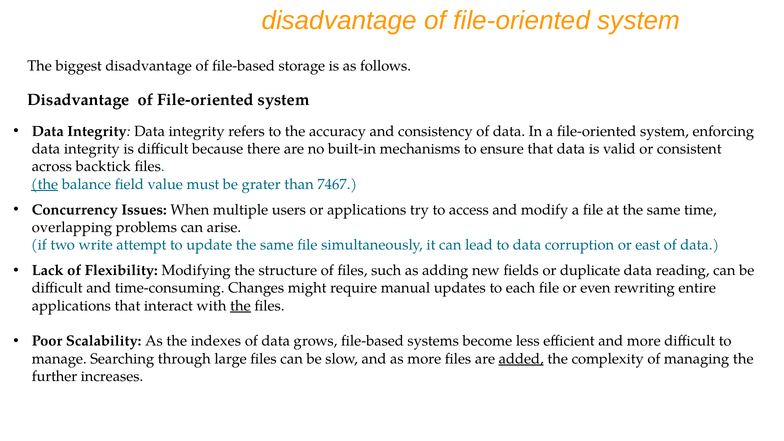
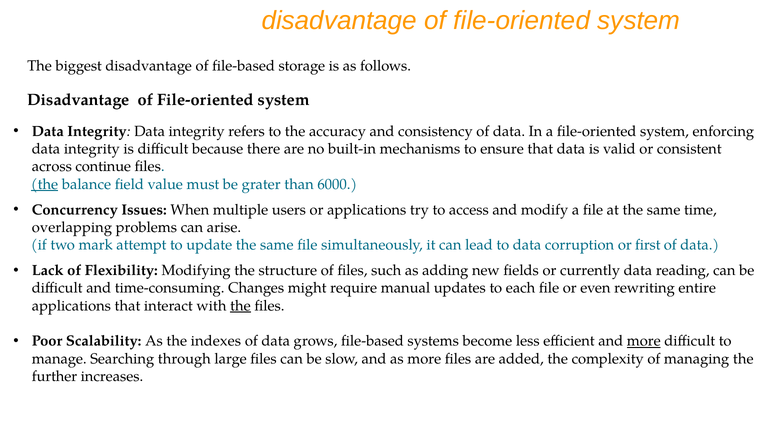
backtick: backtick -> continue
7467: 7467 -> 6000
write: write -> mark
east: east -> first
duplicate: duplicate -> currently
more at (644, 341) underline: none -> present
added underline: present -> none
